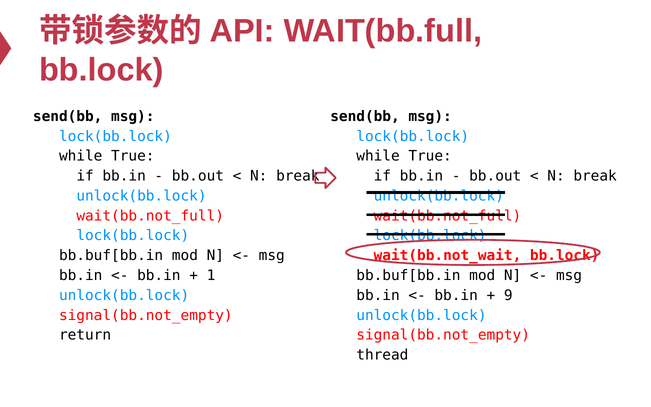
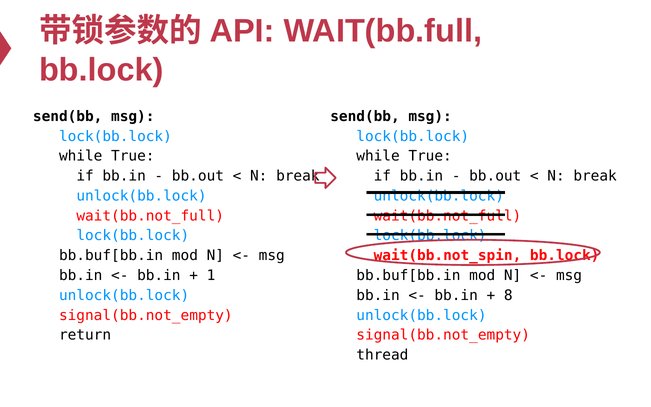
wait(bb.not_wait: wait(bb.not_wait -> wait(bb.not_spin
9: 9 -> 8
